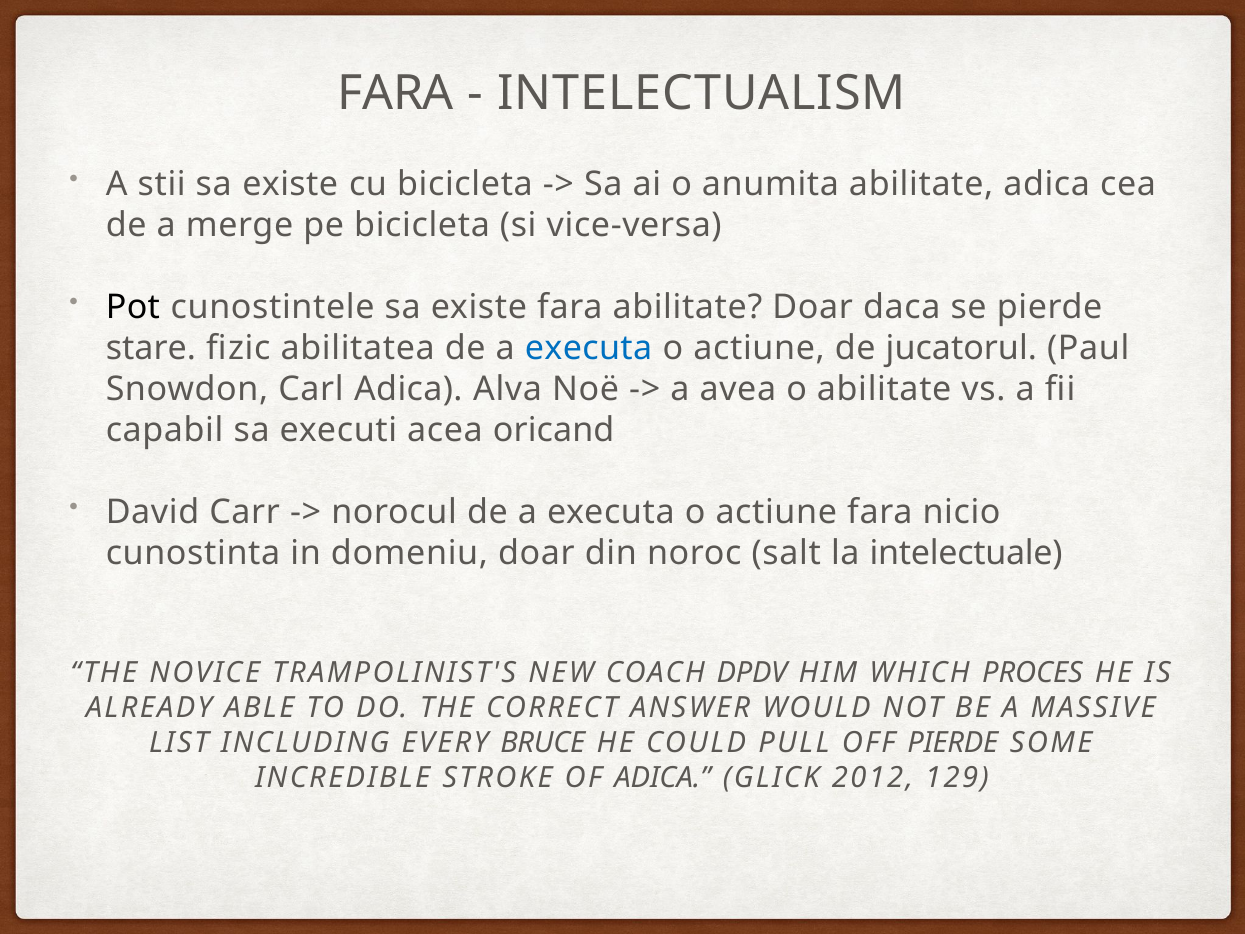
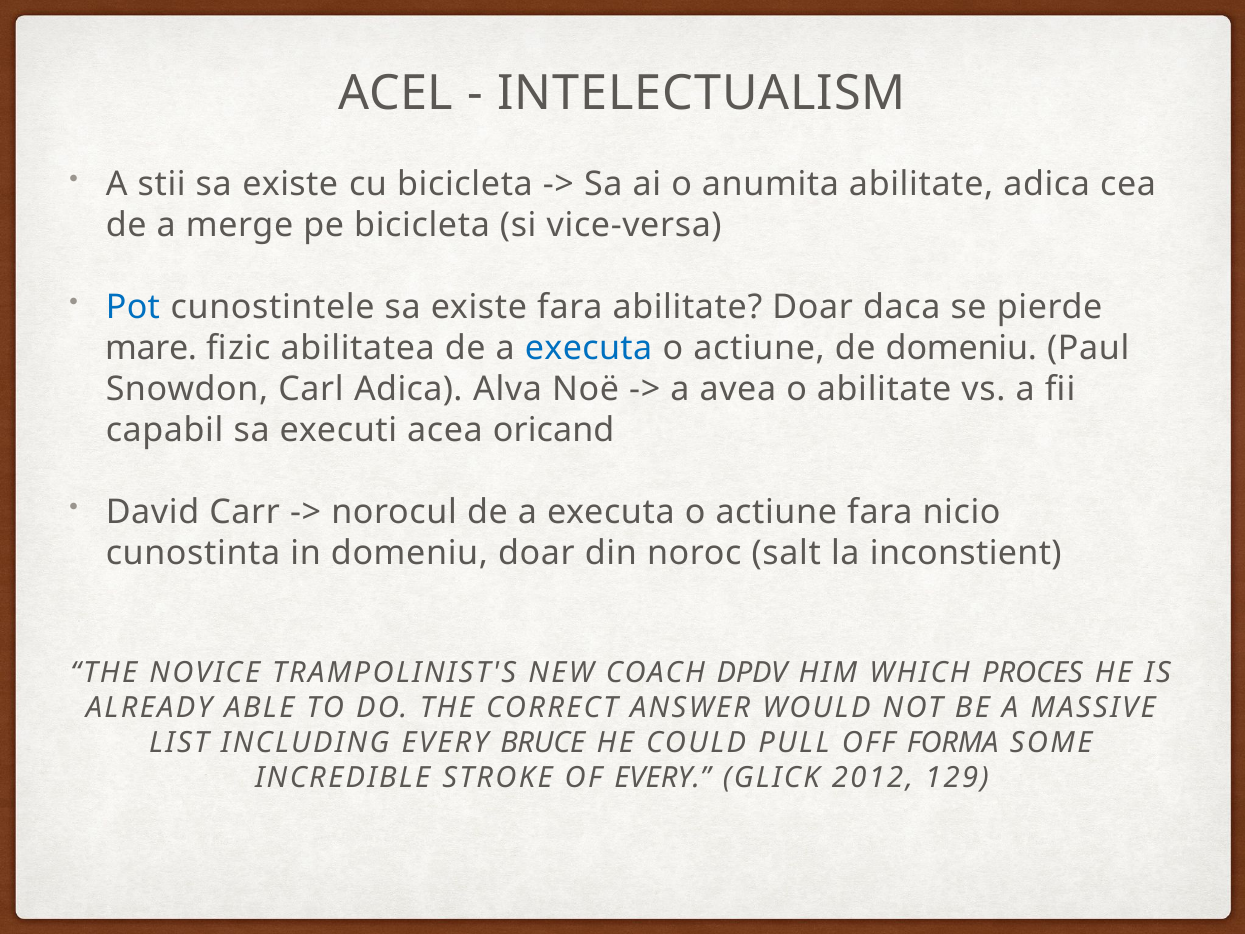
FARA at (396, 93): FARA -> ACEL
Pot colour: black -> blue
stare: stare -> mare
de jucatorul: jucatorul -> domeniu
intelectuale: intelectuale -> inconstient
OFF PIERDE: PIERDE -> FORMA
OF ADICA: ADICA -> EVERY
